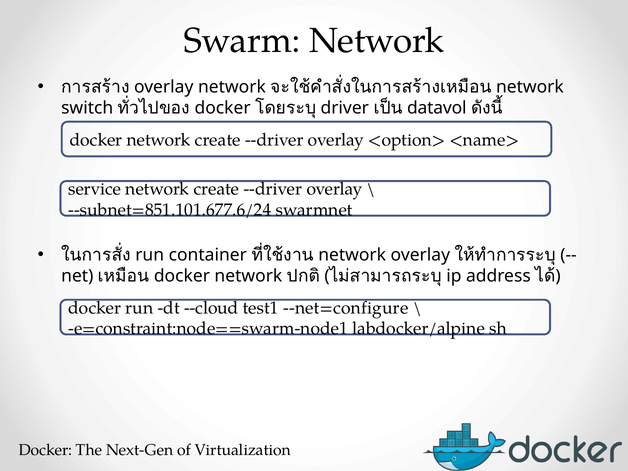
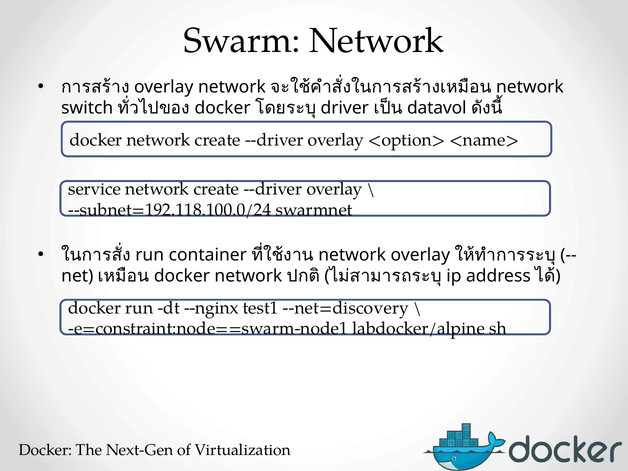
--subnet=851.101.677.6/24: --subnet=851.101.677.6/24 -> --subnet=192.118.100.0/24
--cloud: --cloud -> --nginx
--net=configure: --net=configure -> --net=discovery
